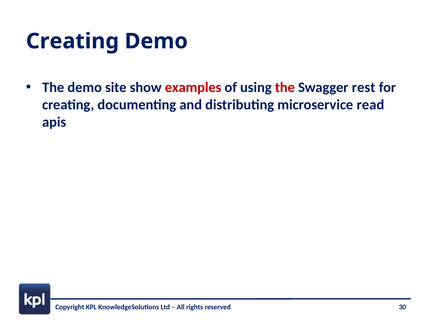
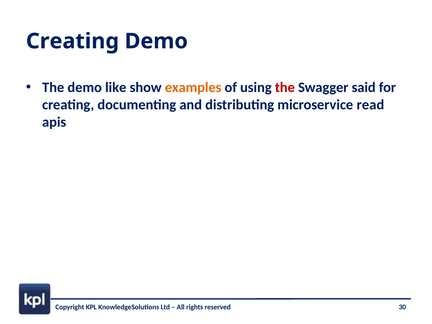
site: site -> like
examples colour: red -> orange
rest: rest -> said
